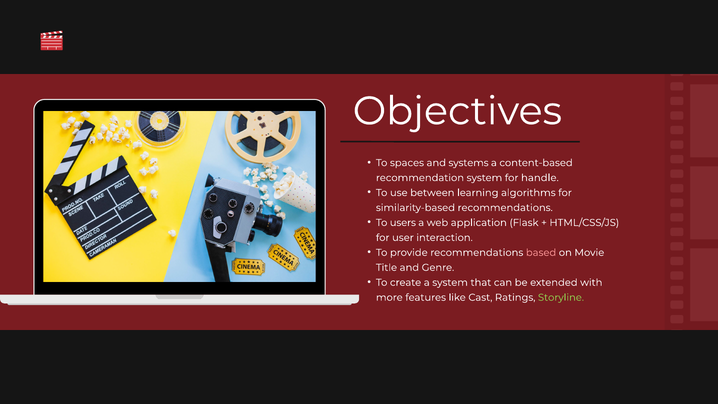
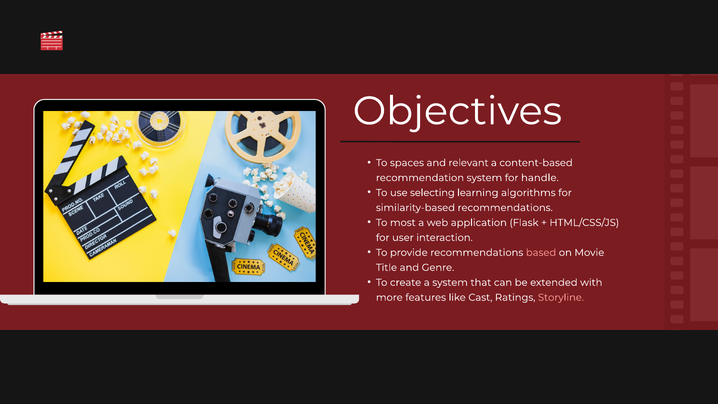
systems: systems -> relevant
between: between -> selecting
users: users -> most
Storyline colour: light green -> pink
